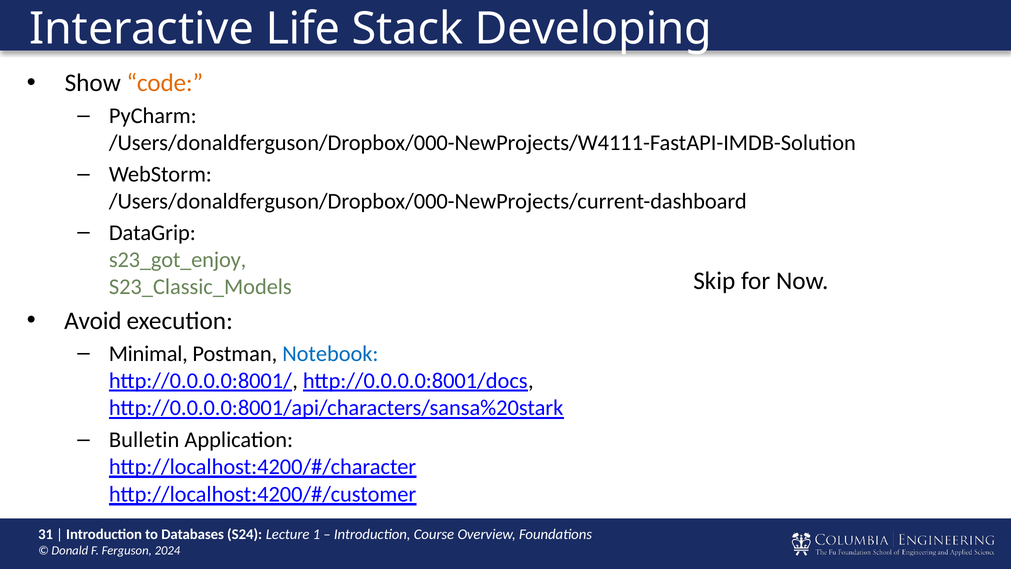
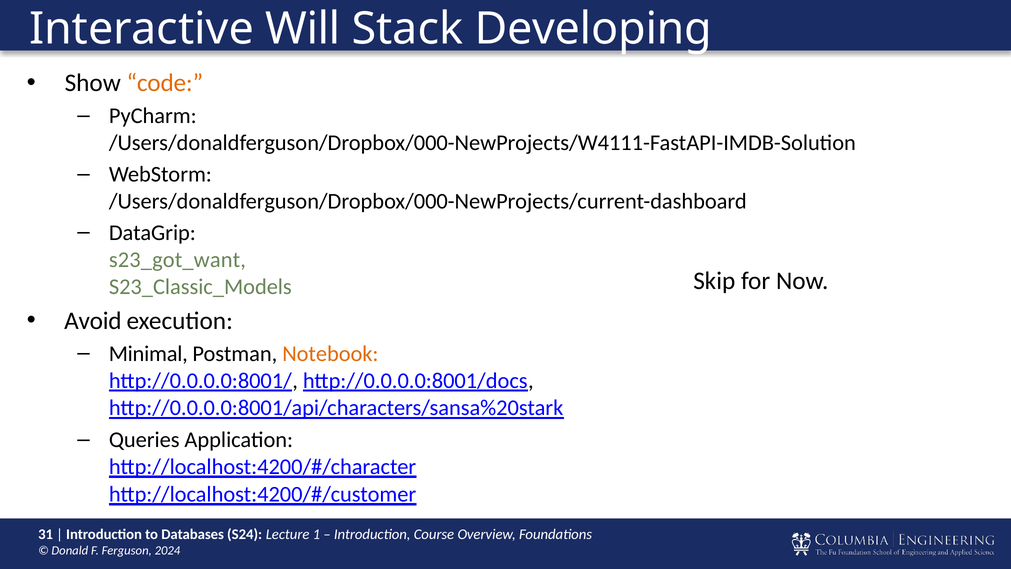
Life: Life -> Will
s23_got_enjoy: s23_got_enjoy -> s23_got_want
Notebook colour: blue -> orange
Bulletin: Bulletin -> Queries
